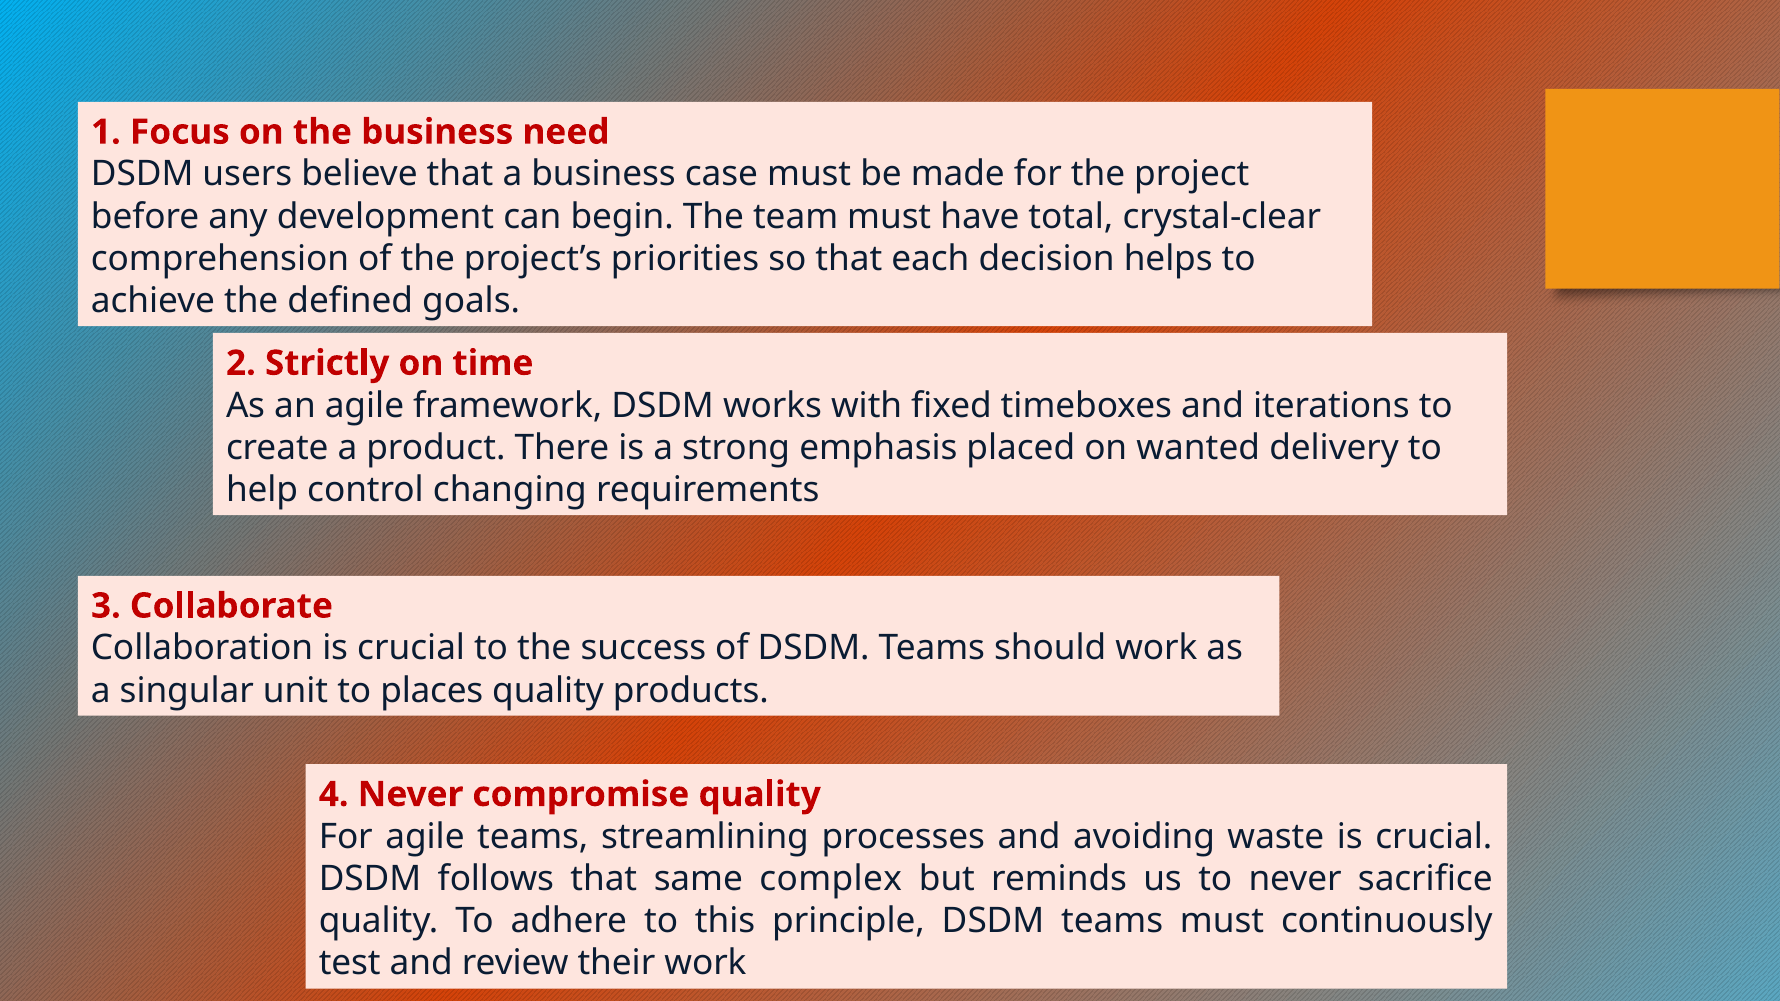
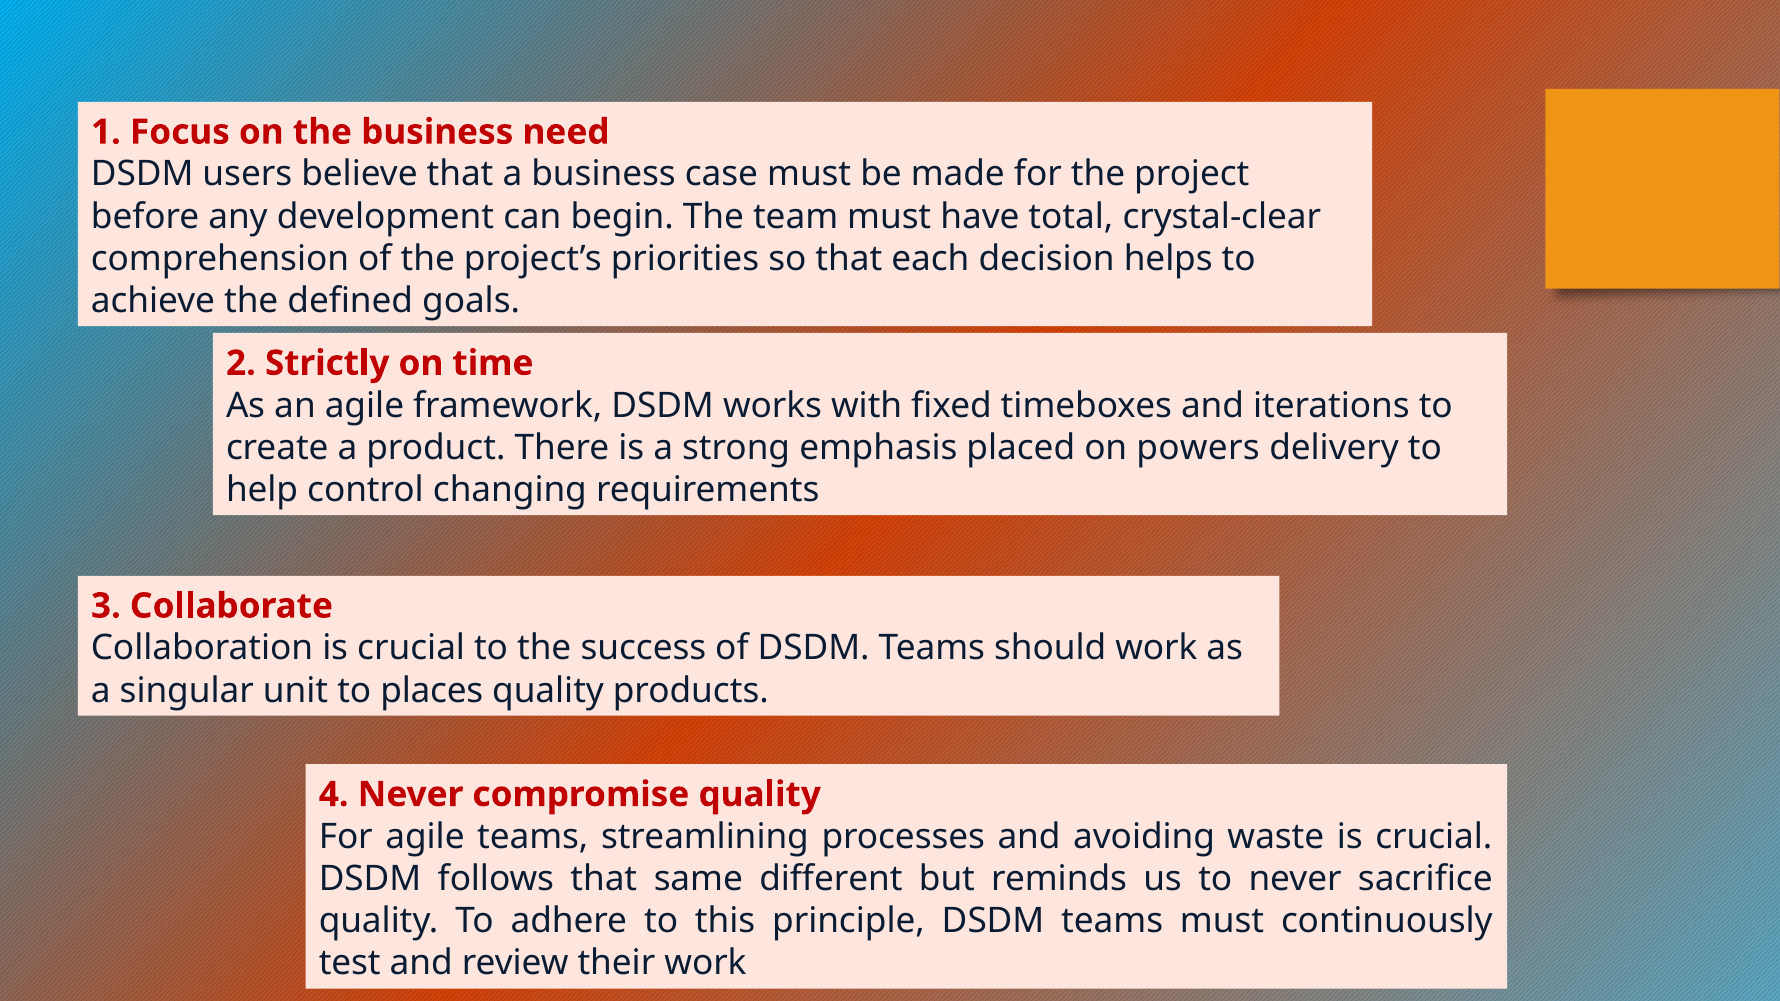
wanted: wanted -> powers
complex: complex -> different
